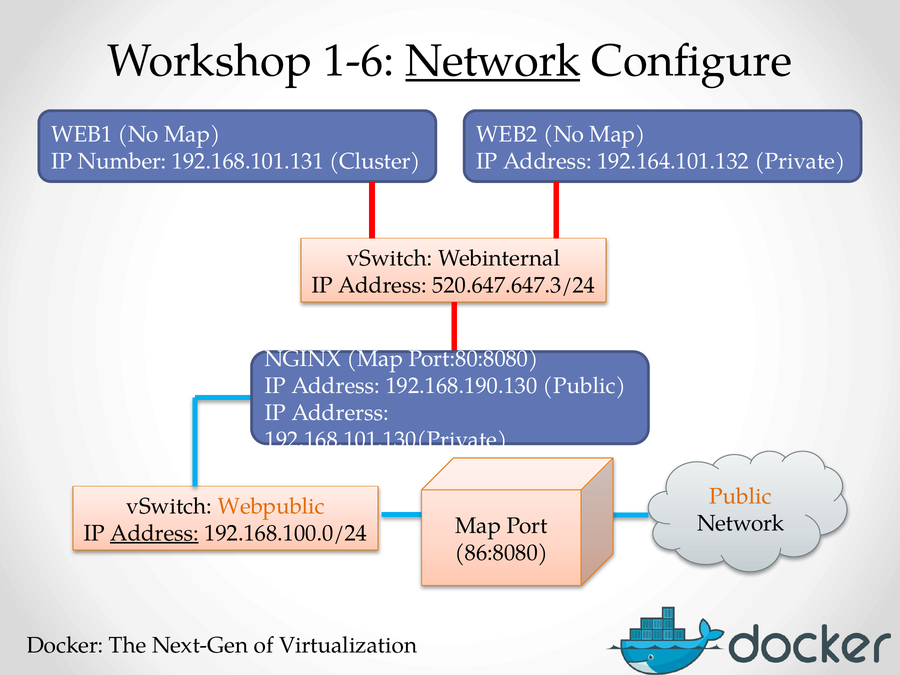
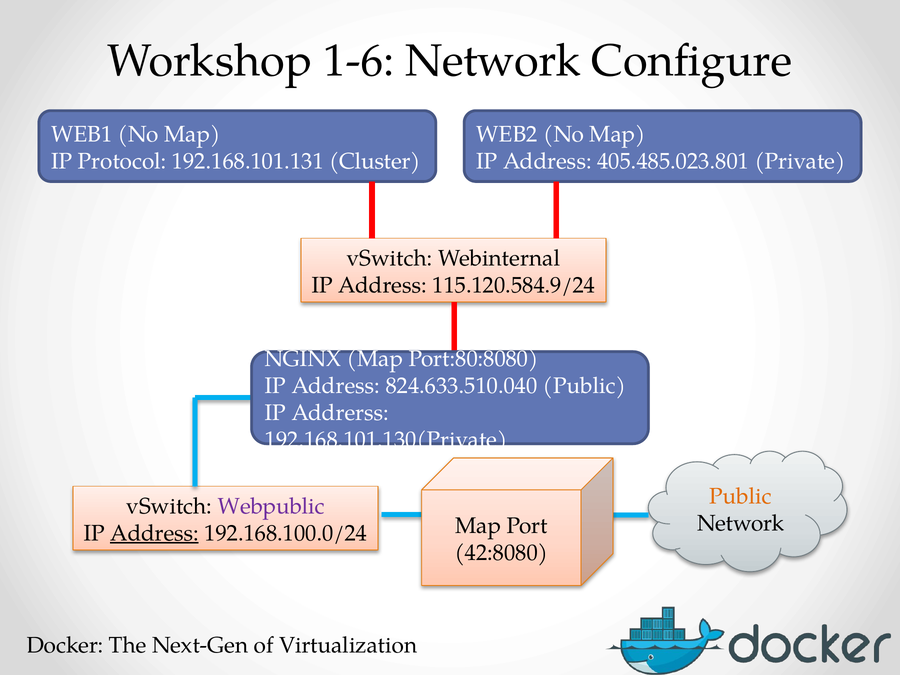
Network at (493, 61) underline: present -> none
Number: Number -> Protocol
192.164.101.132: 192.164.101.132 -> 405.485.023.801
520.647.647.3/24: 520.647.647.3/24 -> 115.120.584.9/24
192.168.190.130: 192.168.190.130 -> 824.633.510.040
Webpublic colour: orange -> purple
86:8080: 86:8080 -> 42:8080
